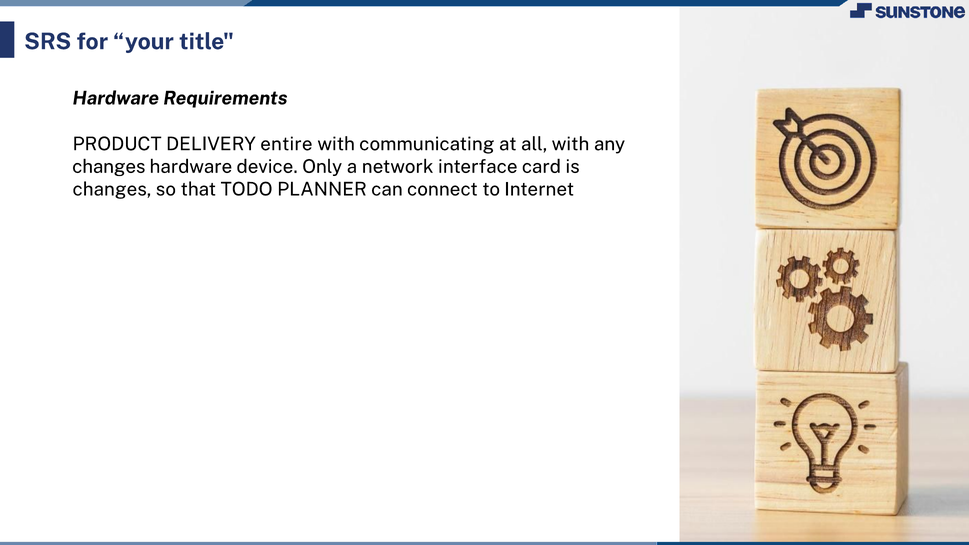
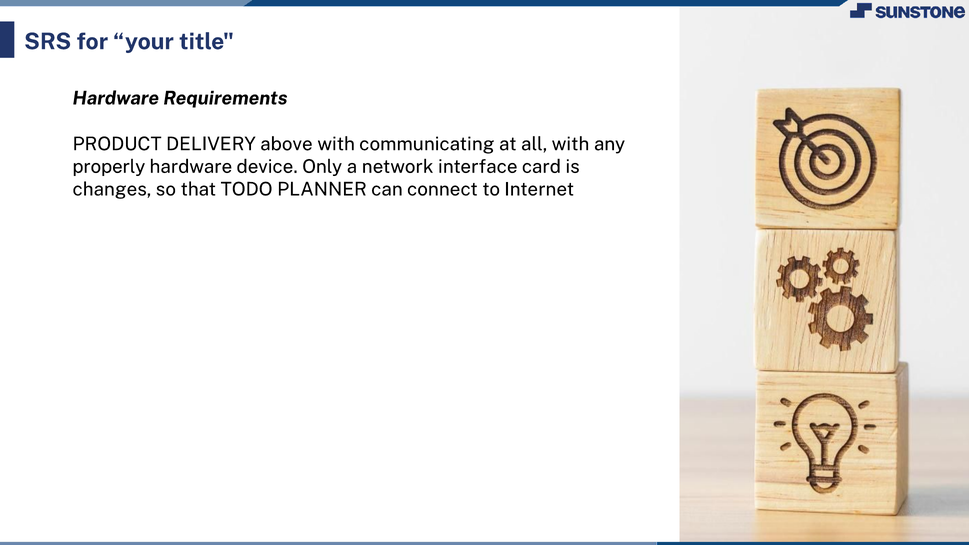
entire: entire -> above
changes at (109, 167): changes -> properly
